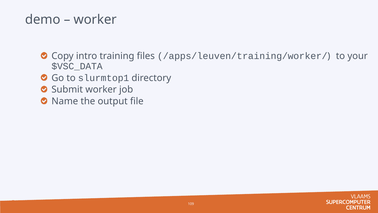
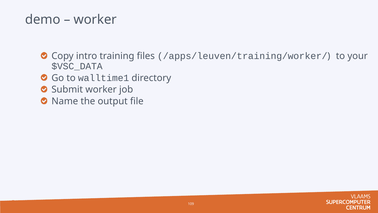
slurmtop1: slurmtop1 -> walltime1
